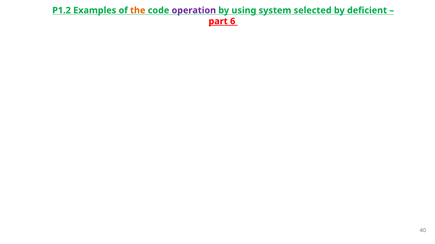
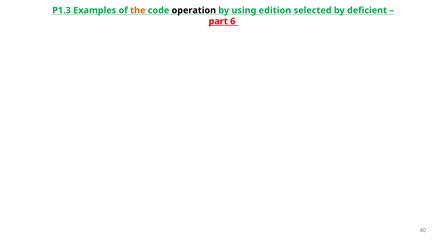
P1.2: P1.2 -> P1.3
operation colour: purple -> black
system: system -> edition
